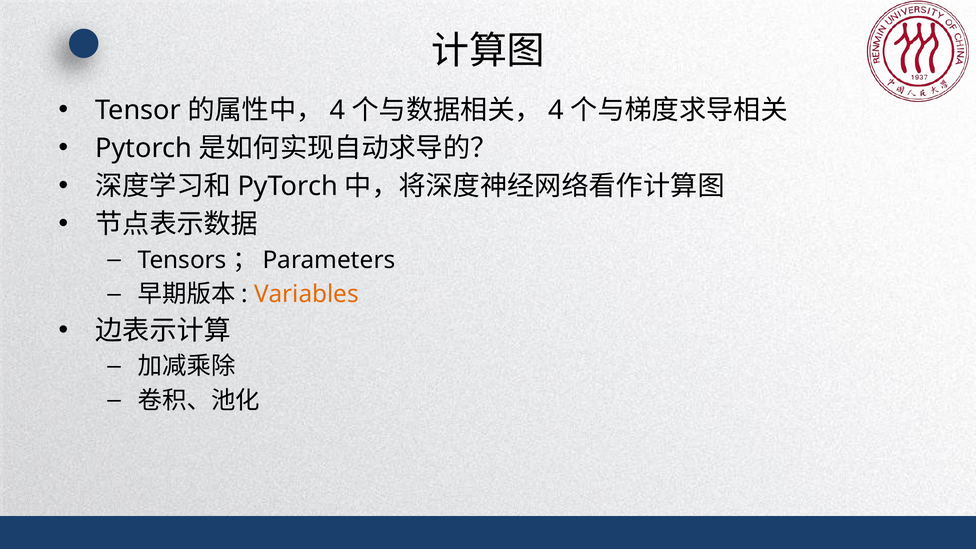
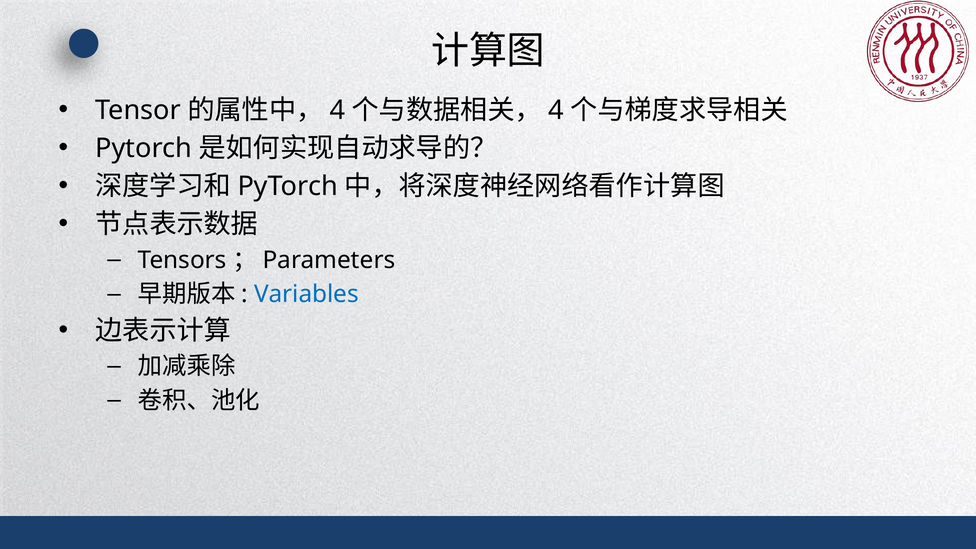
Variables colour: orange -> blue
